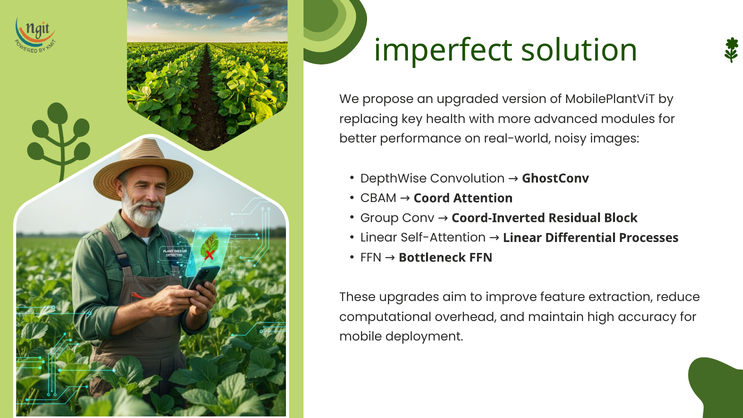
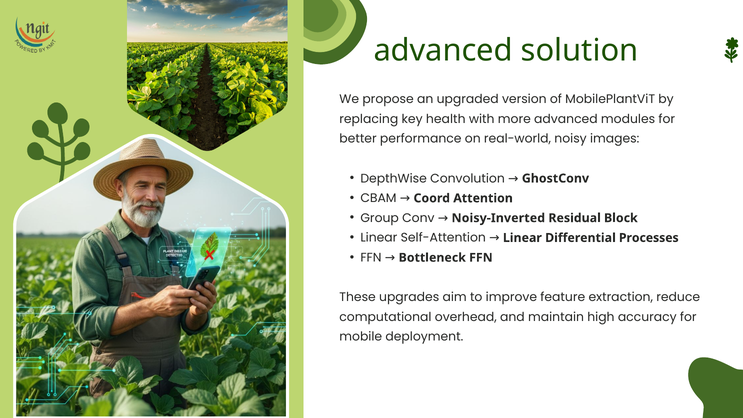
imperfect at (443, 51): imperfect -> advanced
Coord-Inverted: Coord-Inverted -> Noisy-Inverted
